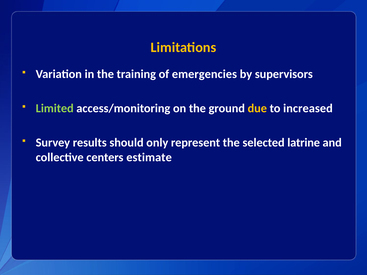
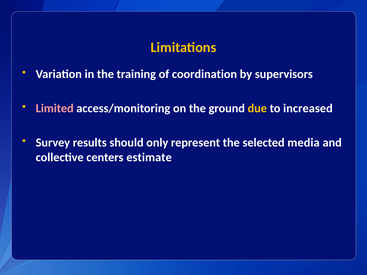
emergencies: emergencies -> coordination
Limited colour: light green -> pink
latrine: latrine -> media
